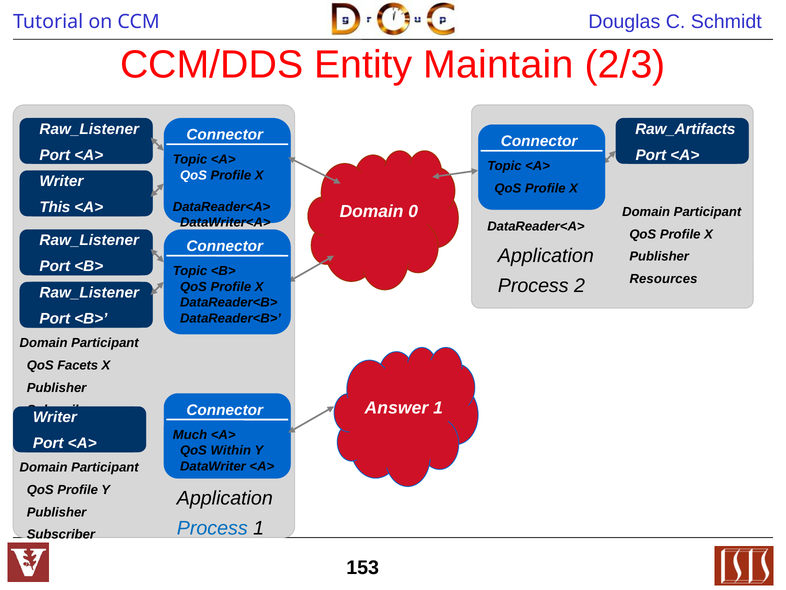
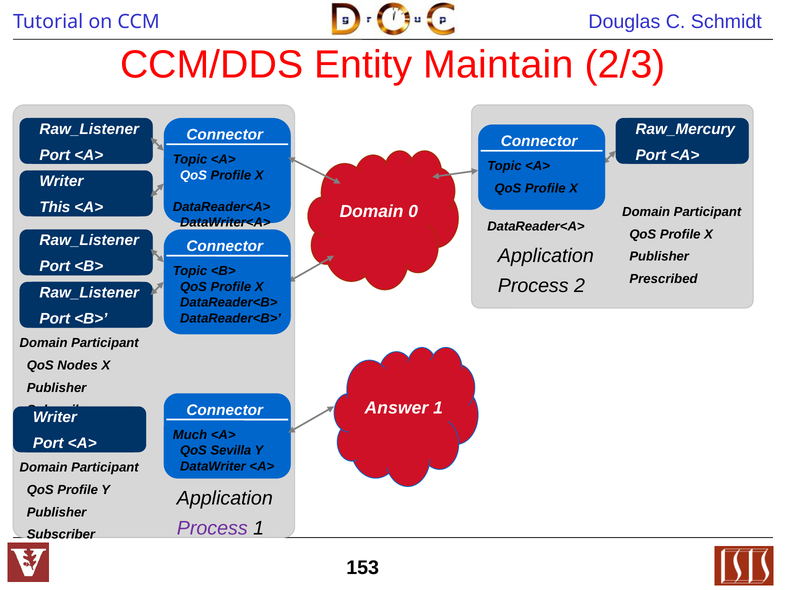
Raw_Artifacts: Raw_Artifacts -> Raw_Mercury
Resources: Resources -> Prescribed
Facets: Facets -> Nodes
Within: Within -> Sevilla
Process at (212, 528) colour: blue -> purple
